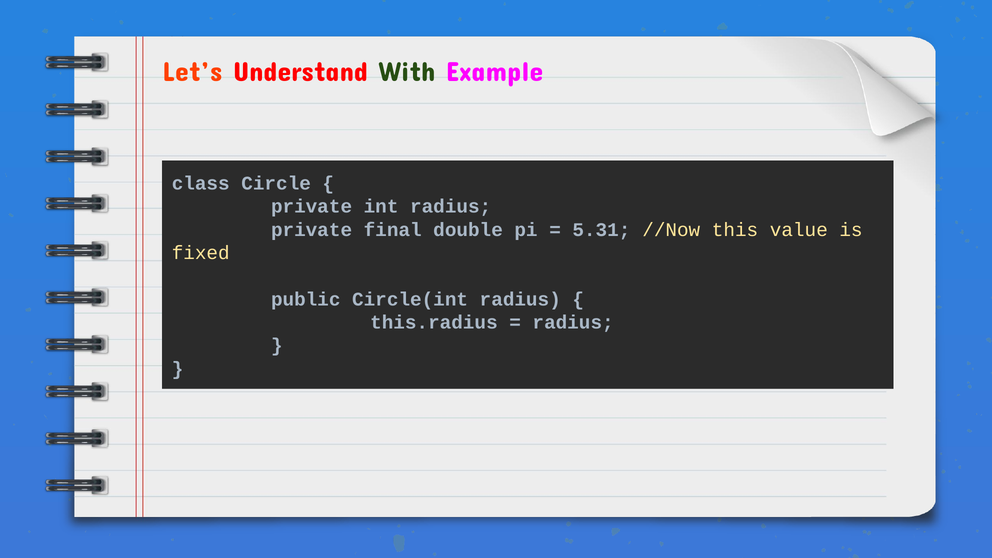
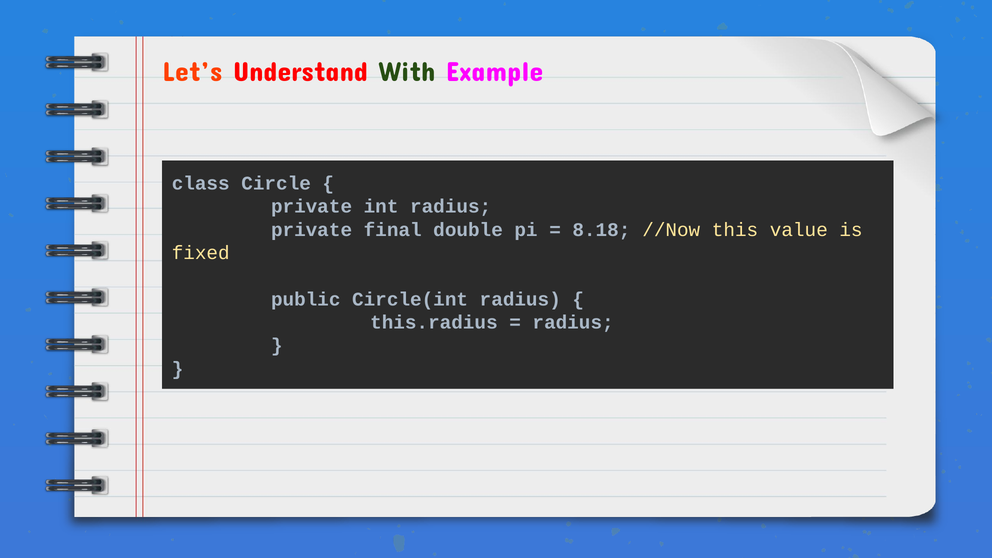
5.31: 5.31 -> 8.18
